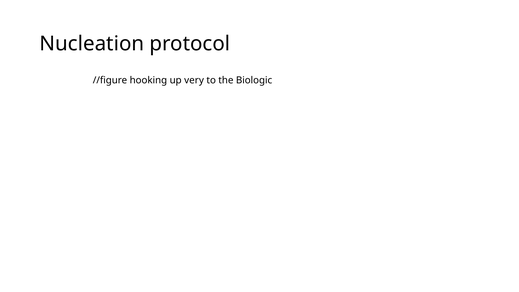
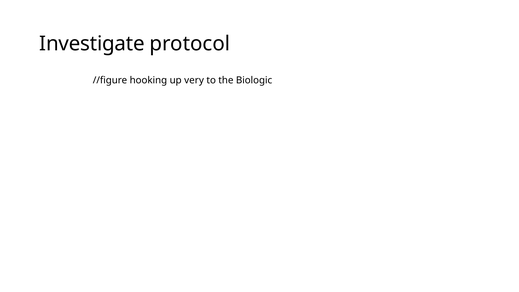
Nucleation: Nucleation -> Investigate
